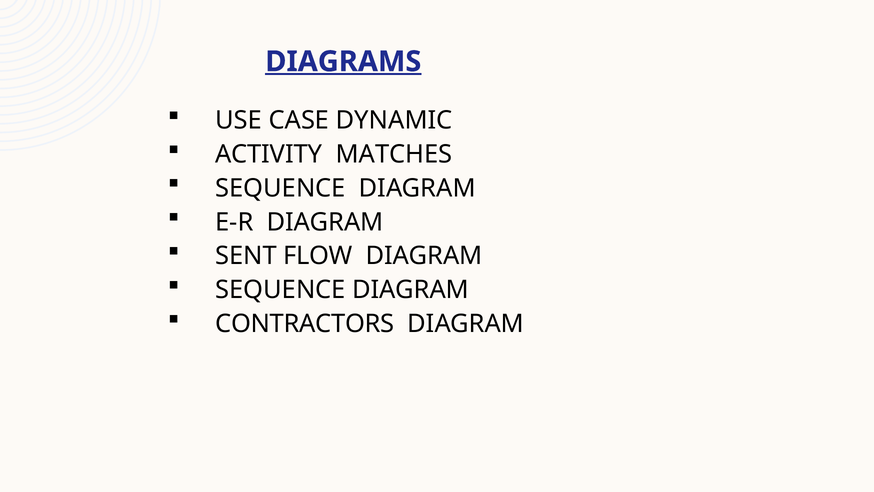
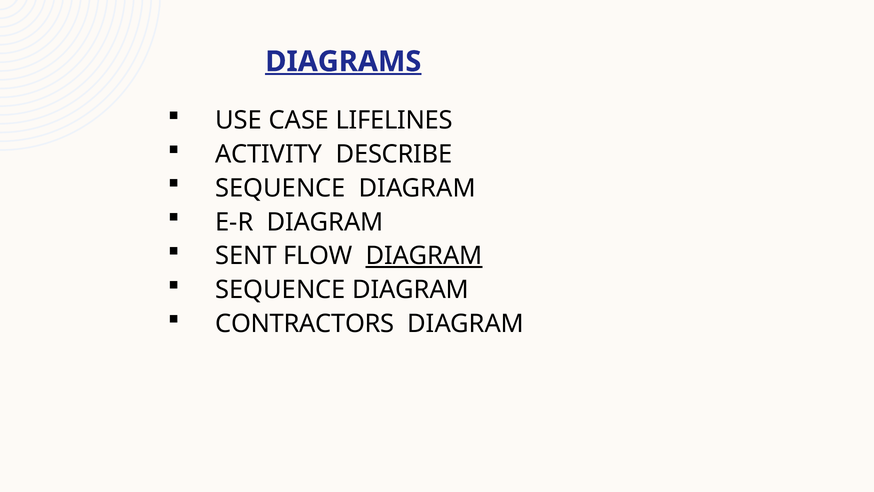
DYNAMIC: DYNAMIC -> LIFELINES
MATCHES: MATCHES -> DESCRIBE
DIAGRAM at (424, 256) underline: none -> present
